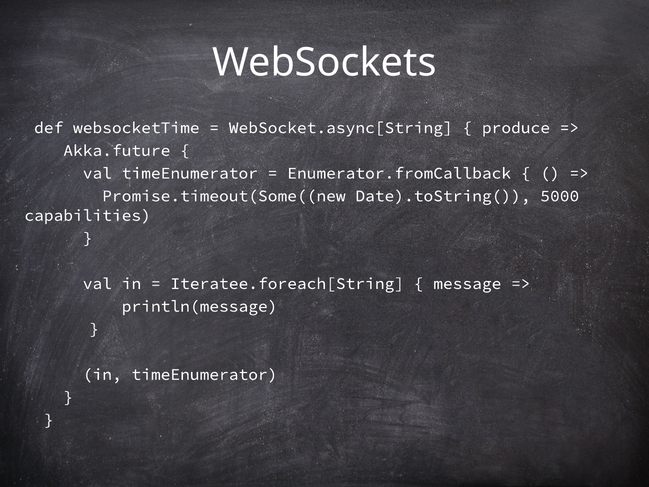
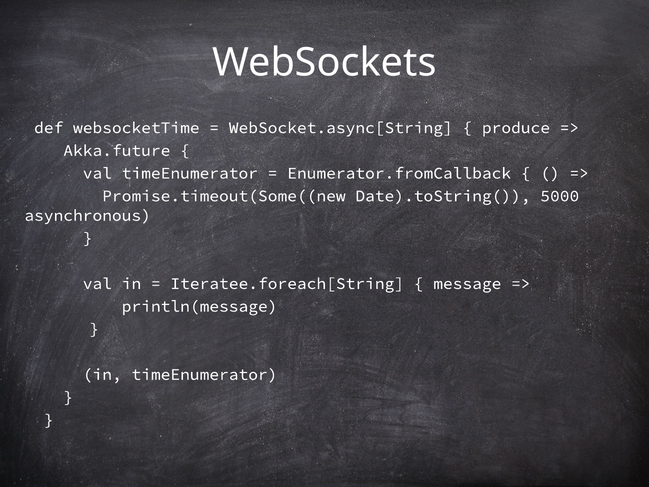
capabilities: capabilities -> asynchronous
